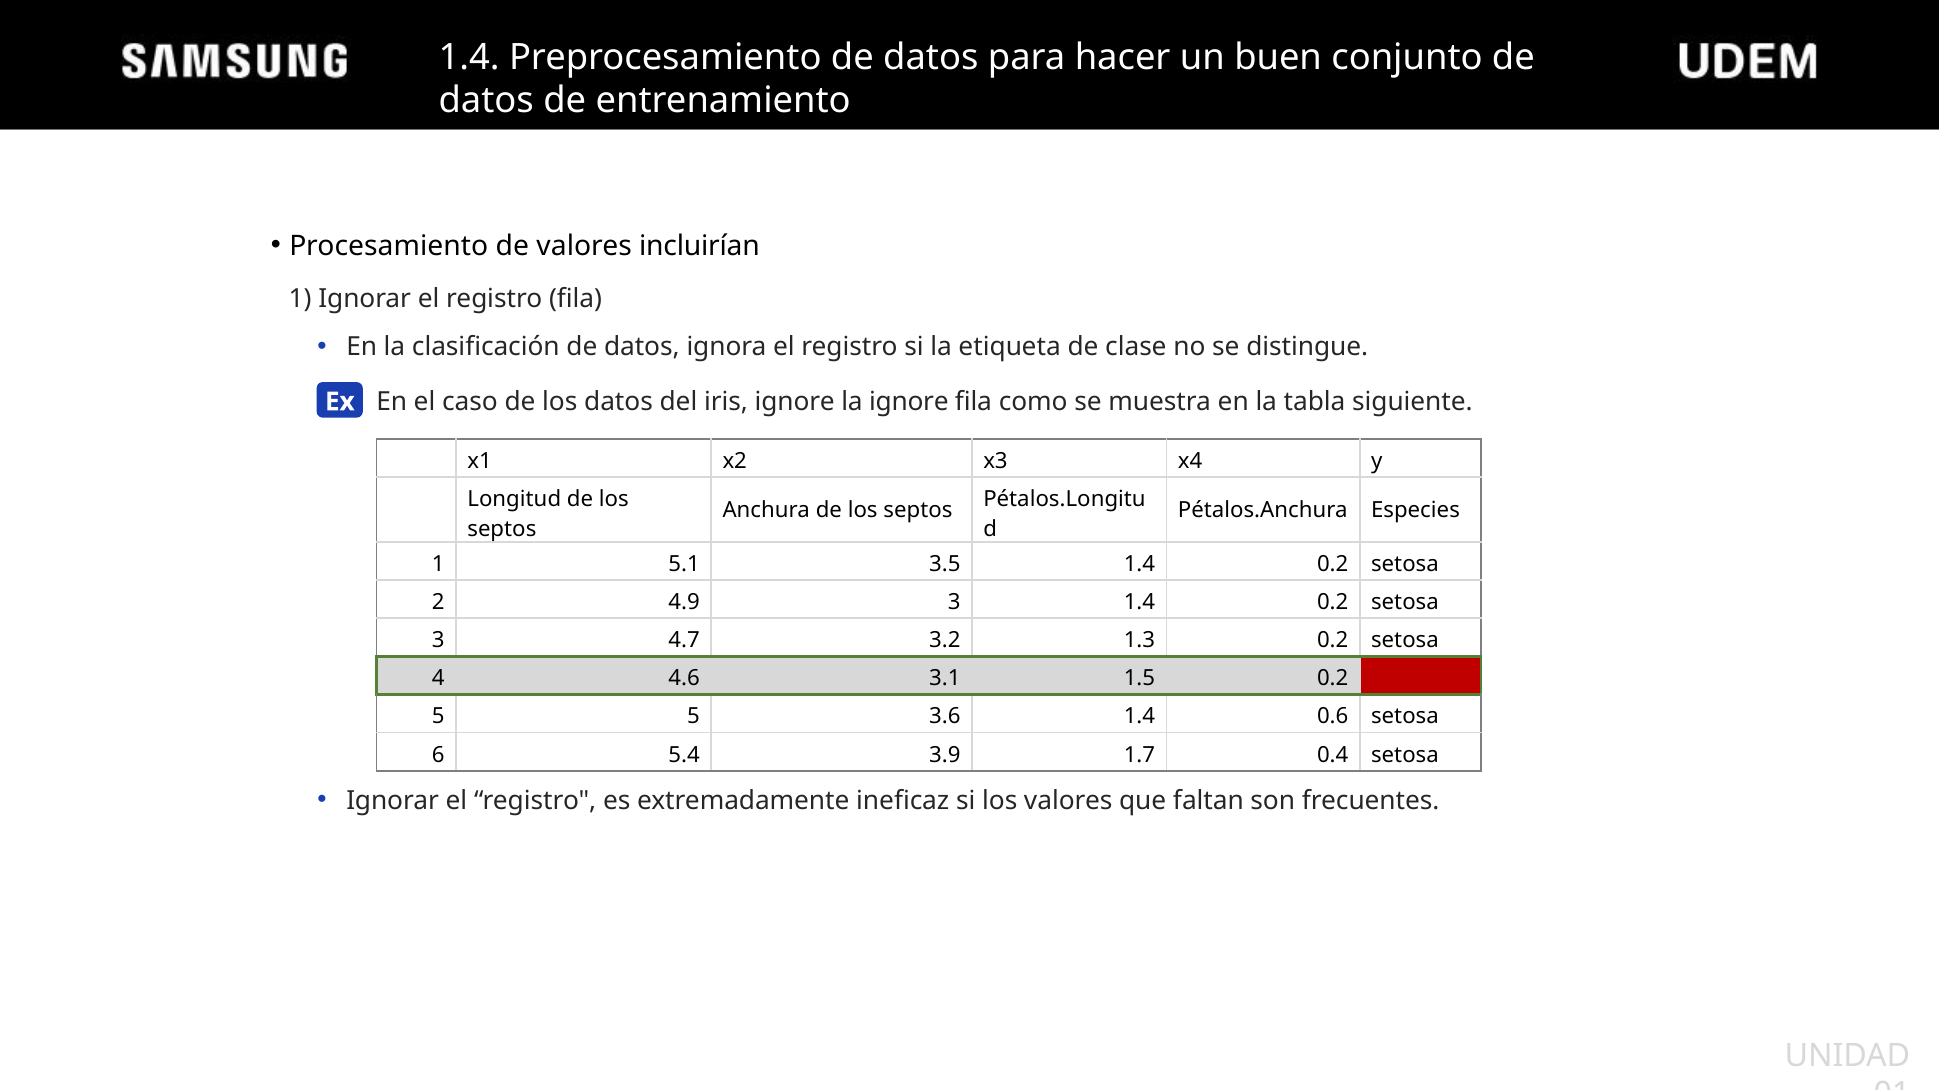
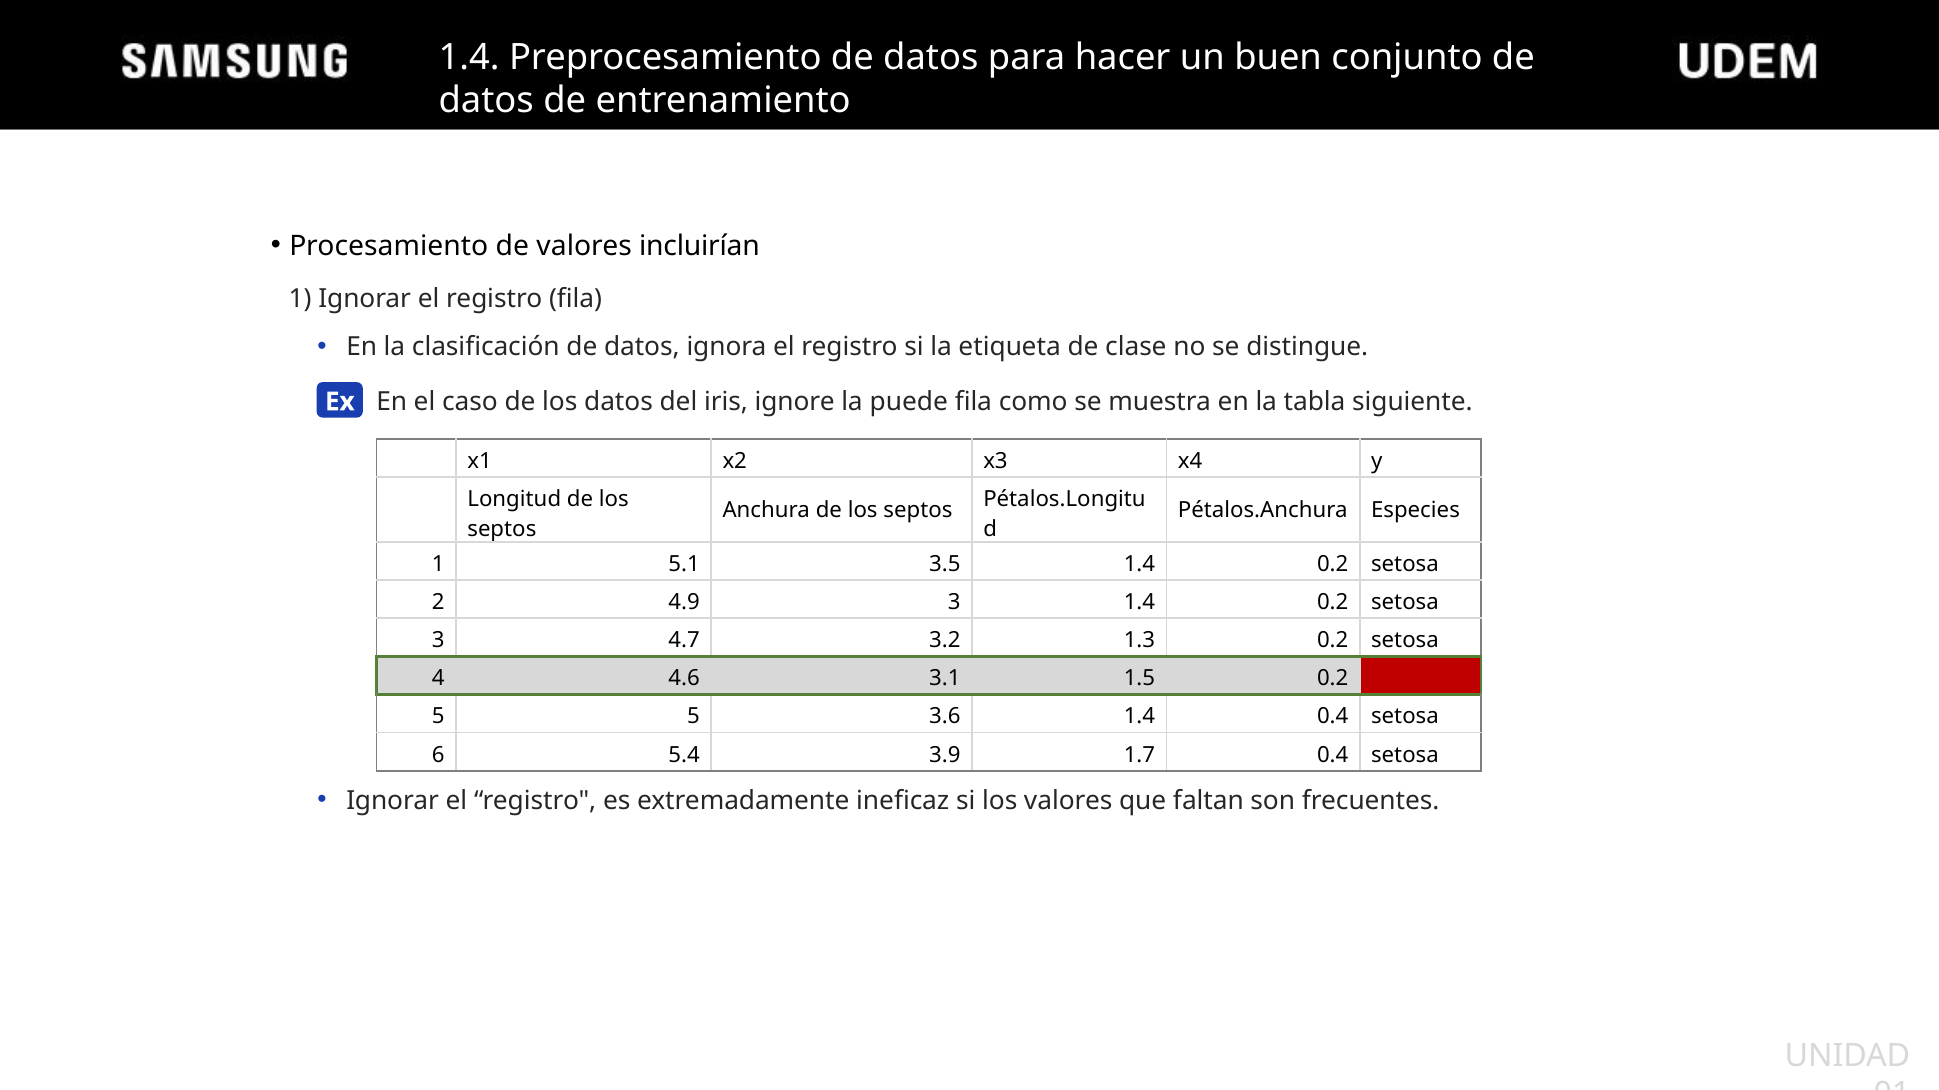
la ignore: ignore -> puede
1.4 0.6: 0.6 -> 0.4
